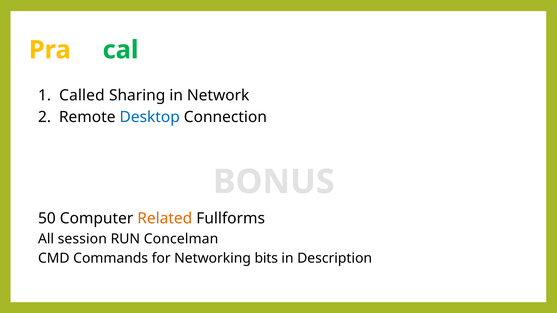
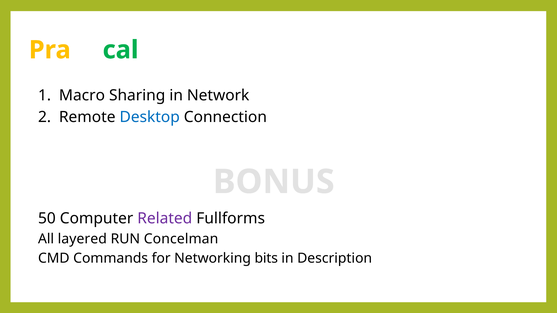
Called: Called -> Macro
Related colour: orange -> purple
session: session -> layered
